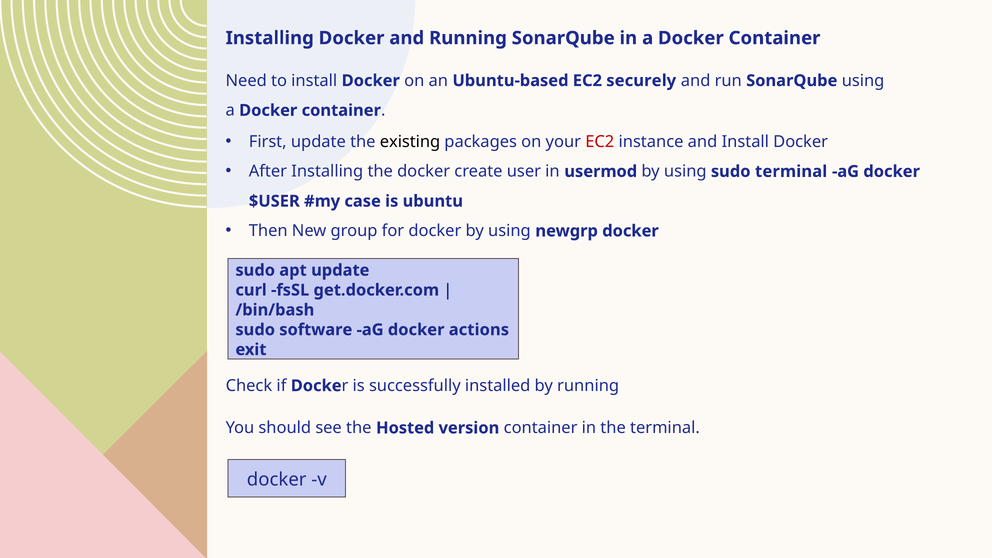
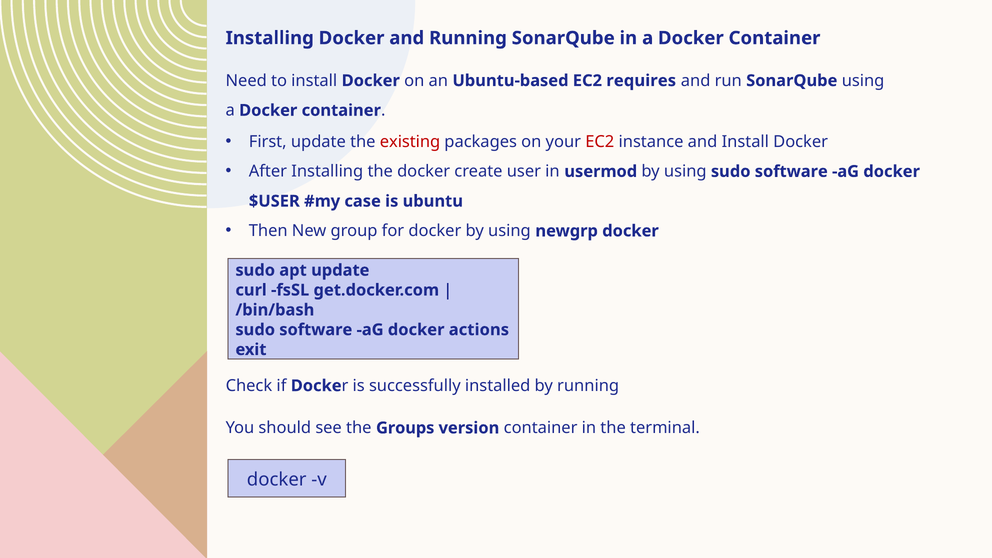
securely: securely -> requires
existing colour: black -> red
using sudo terminal: terminal -> software
Hosted: Hosted -> Groups
